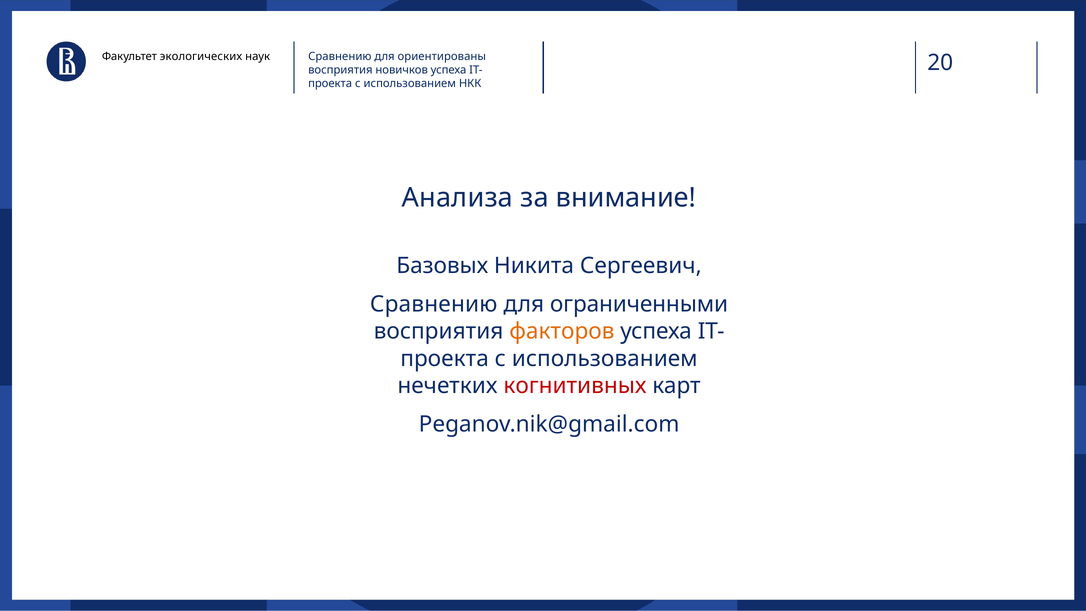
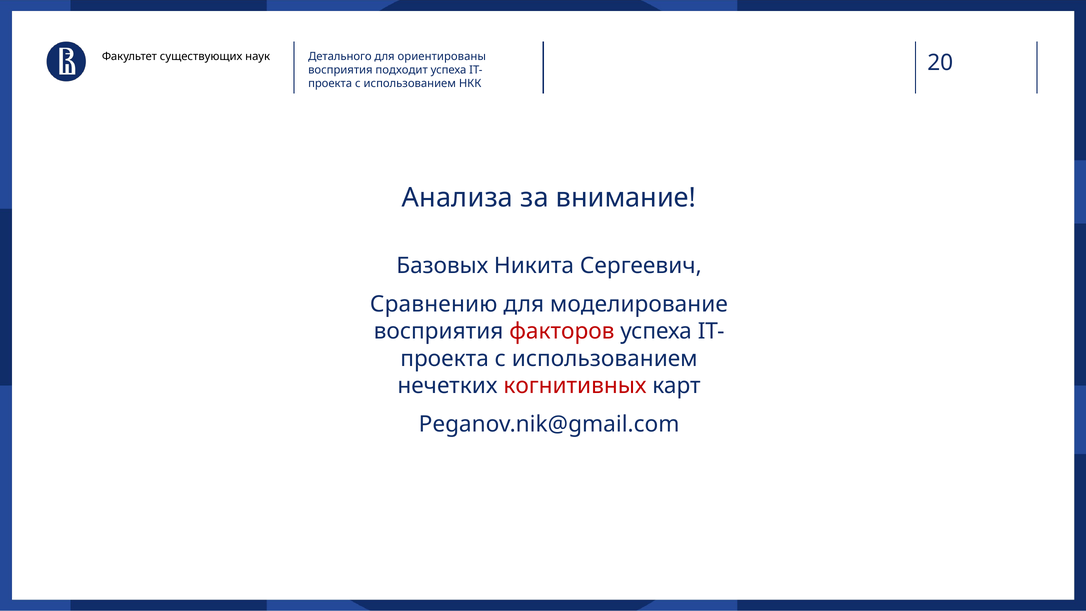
экологических: экологических -> существующих
Сравнению at (340, 56): Сравнению -> Детального
новичков: новичков -> подходит
ограниченными: ограниченными -> моделирование
факторов colour: orange -> red
